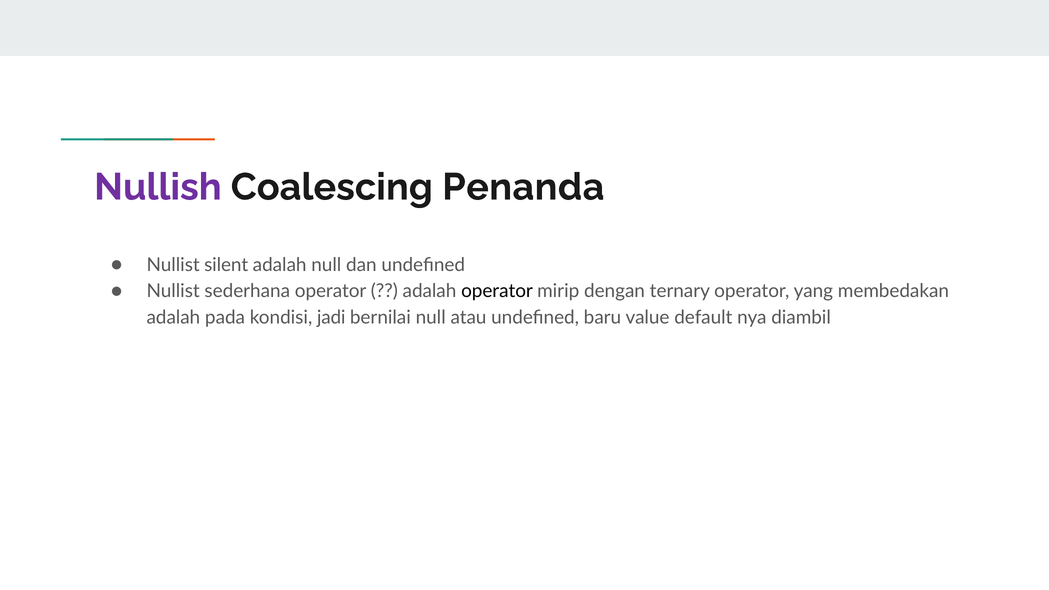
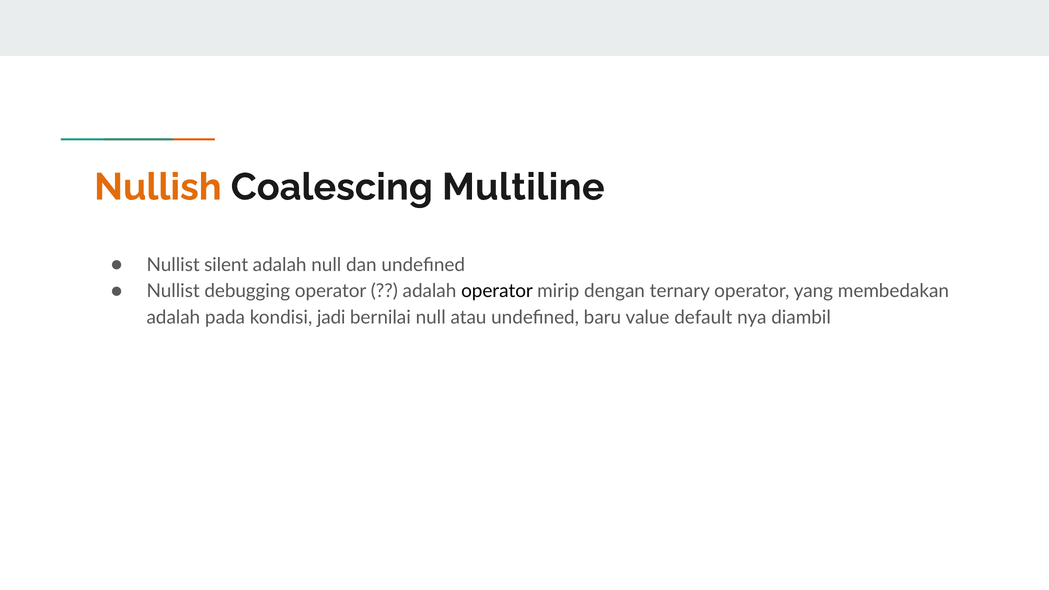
Nullish colour: purple -> orange
Penanda: Penanda -> Multiline
sederhana: sederhana -> debugging
